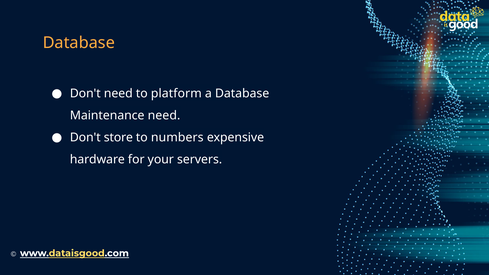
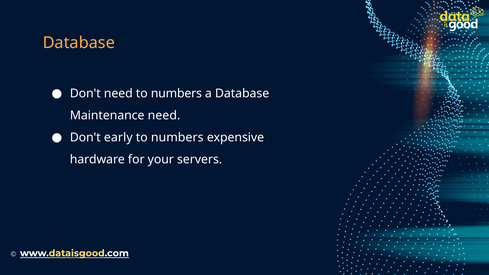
need to platform: platform -> numbers
store: store -> early
